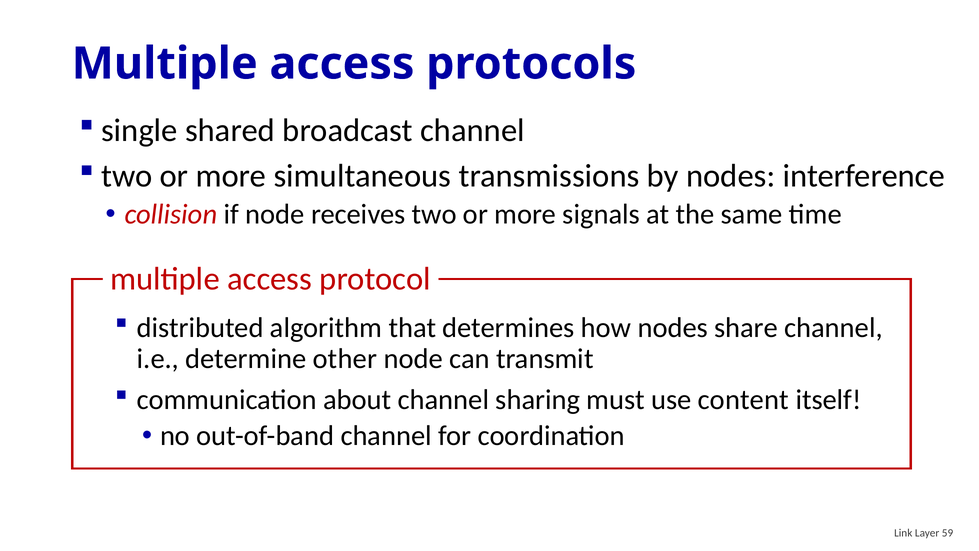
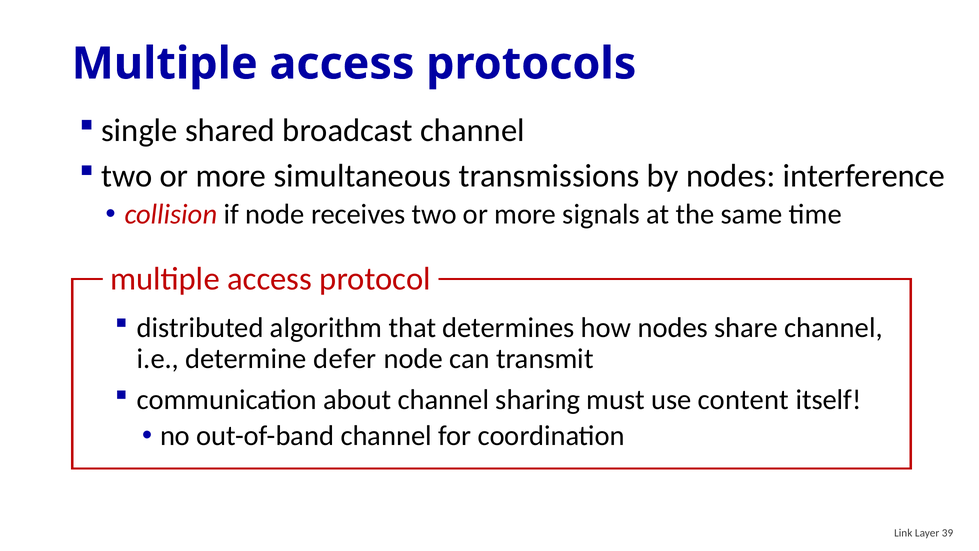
other: other -> defer
59: 59 -> 39
